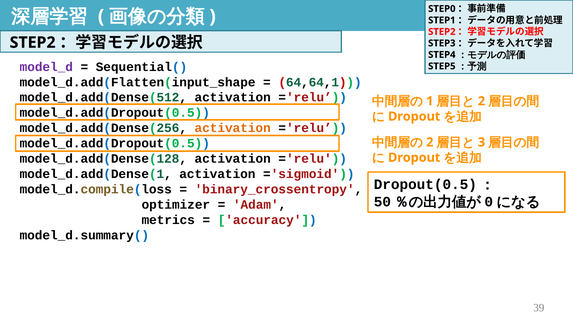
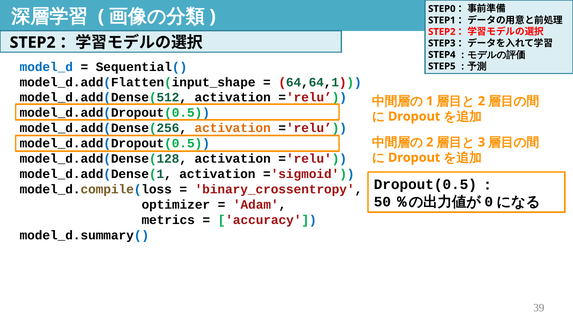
model_d colour: purple -> blue
